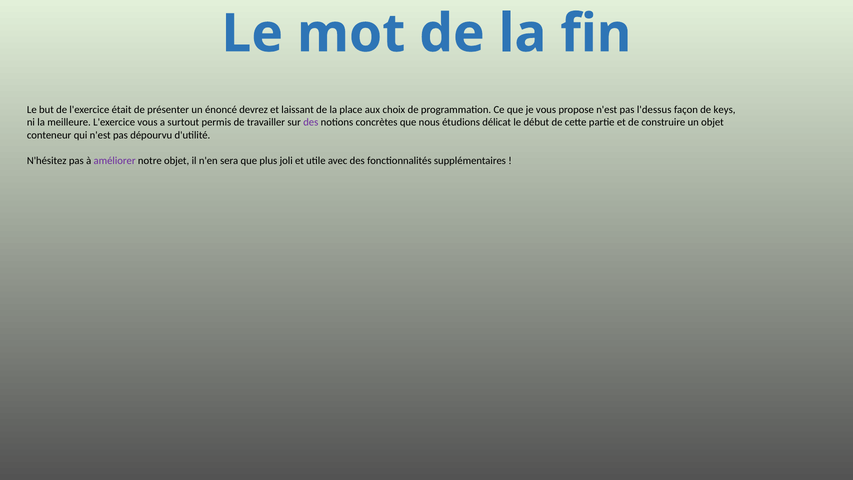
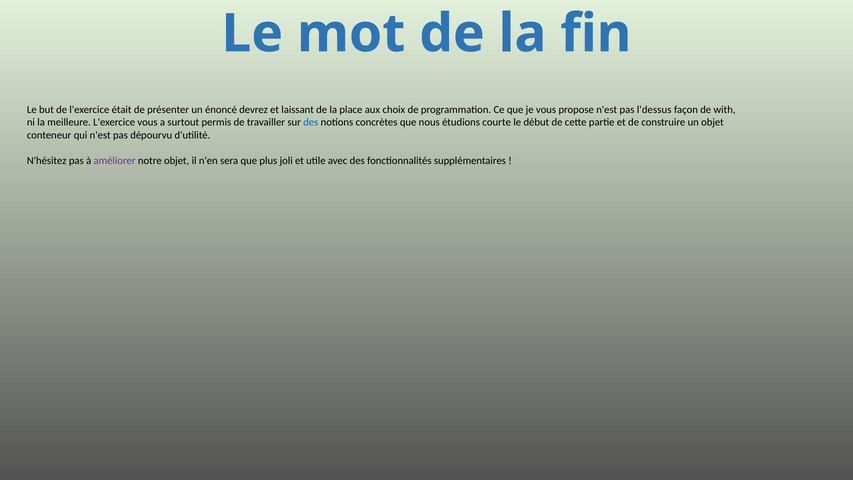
keys: keys -> with
des at (311, 122) colour: purple -> blue
délicat: délicat -> courte
